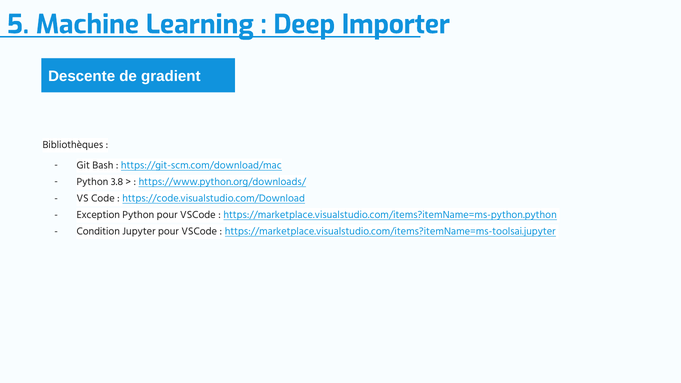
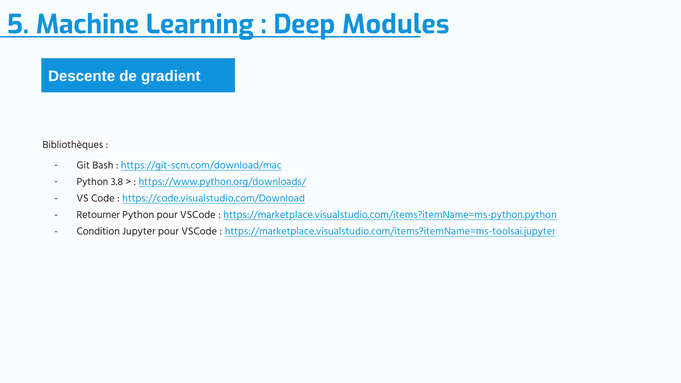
Importer: Importer -> Modules
Exception: Exception -> Retourner
